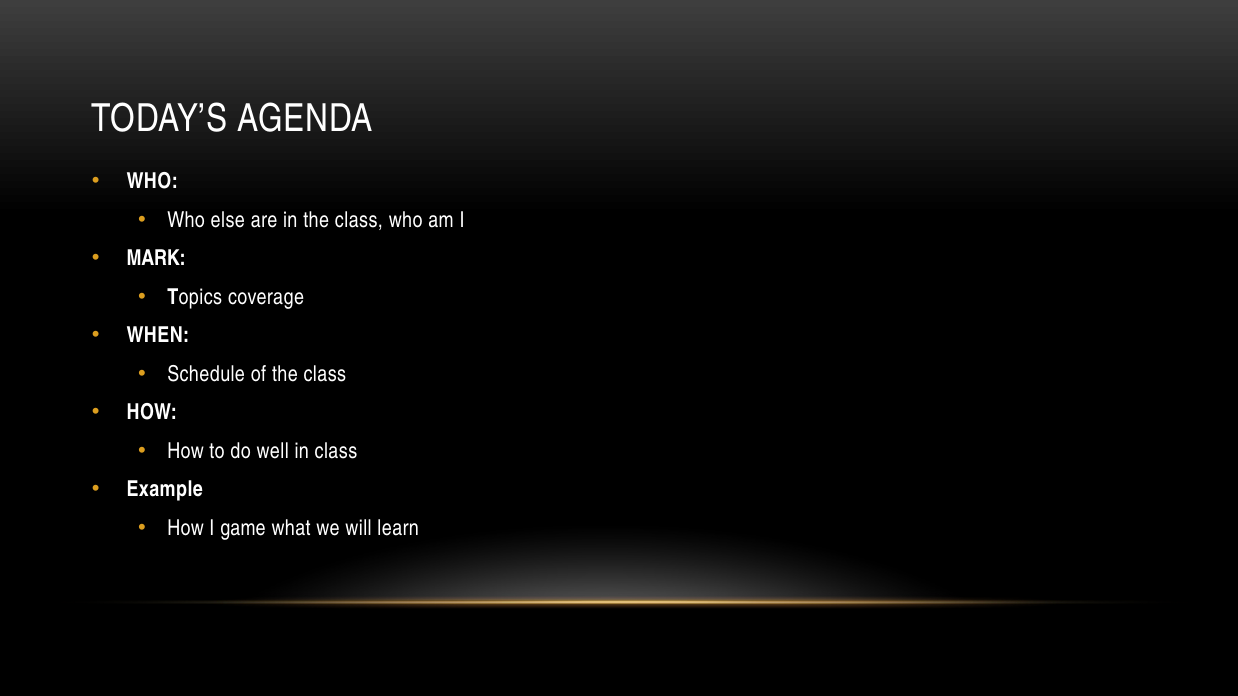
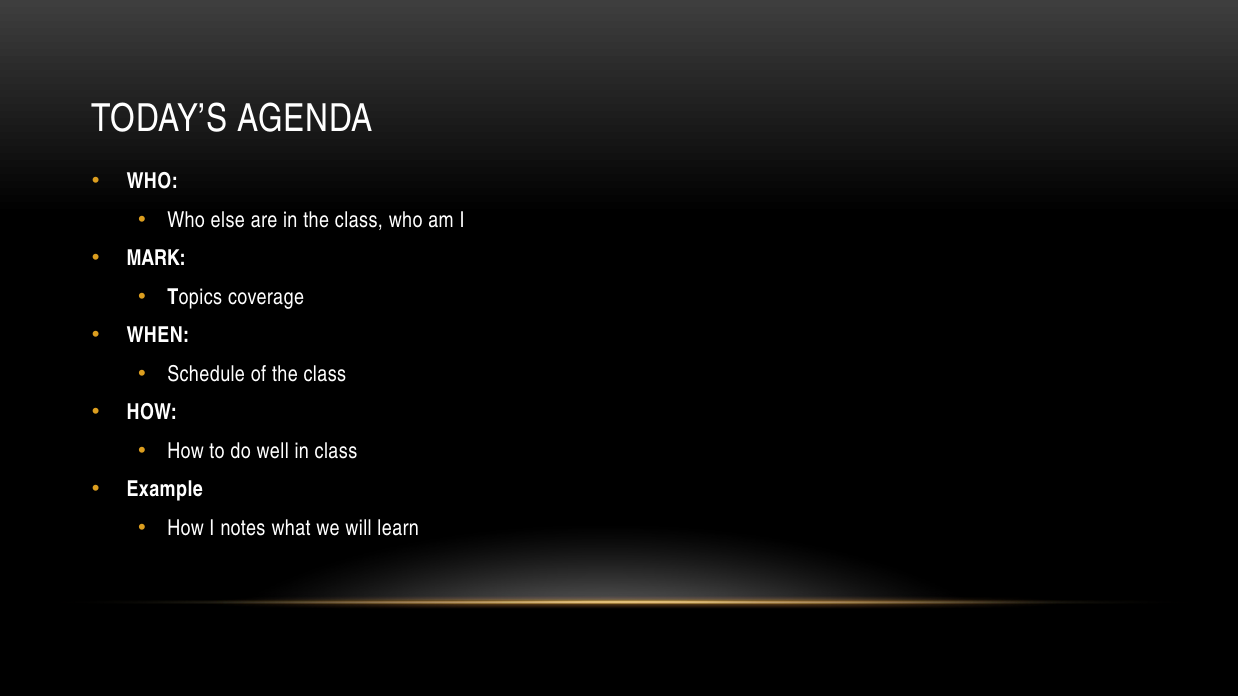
game: game -> notes
